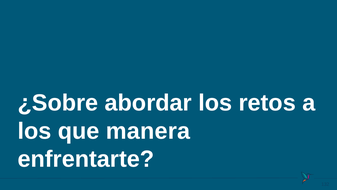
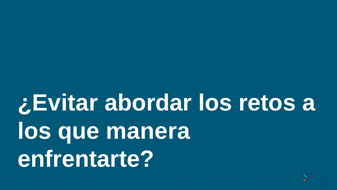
¿Sobre: ¿Sobre -> ¿Evitar
